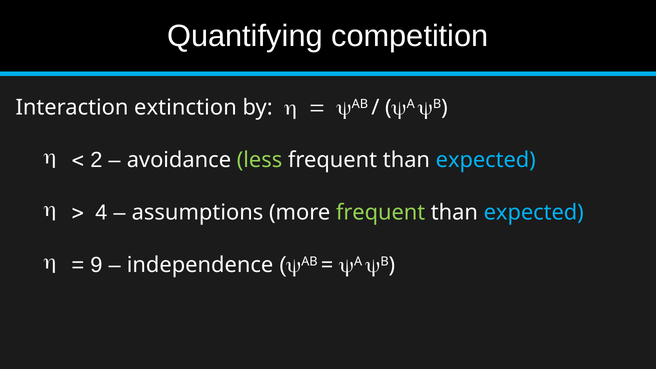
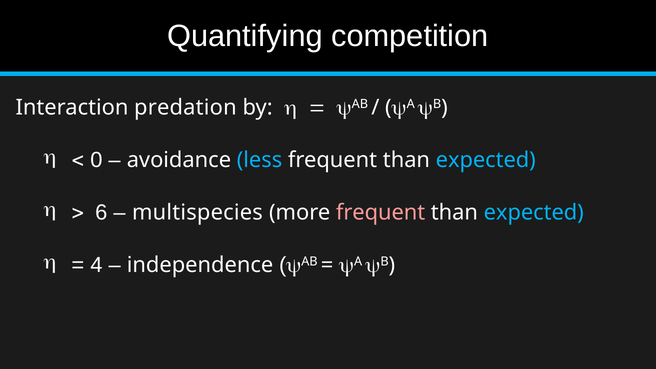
extinction: extinction -> predation
2: 2 -> 0
less colour: light green -> light blue
4: 4 -> 6
assumptions: assumptions -> multispecies
frequent at (381, 213) colour: light green -> pink
9: 9 -> 4
